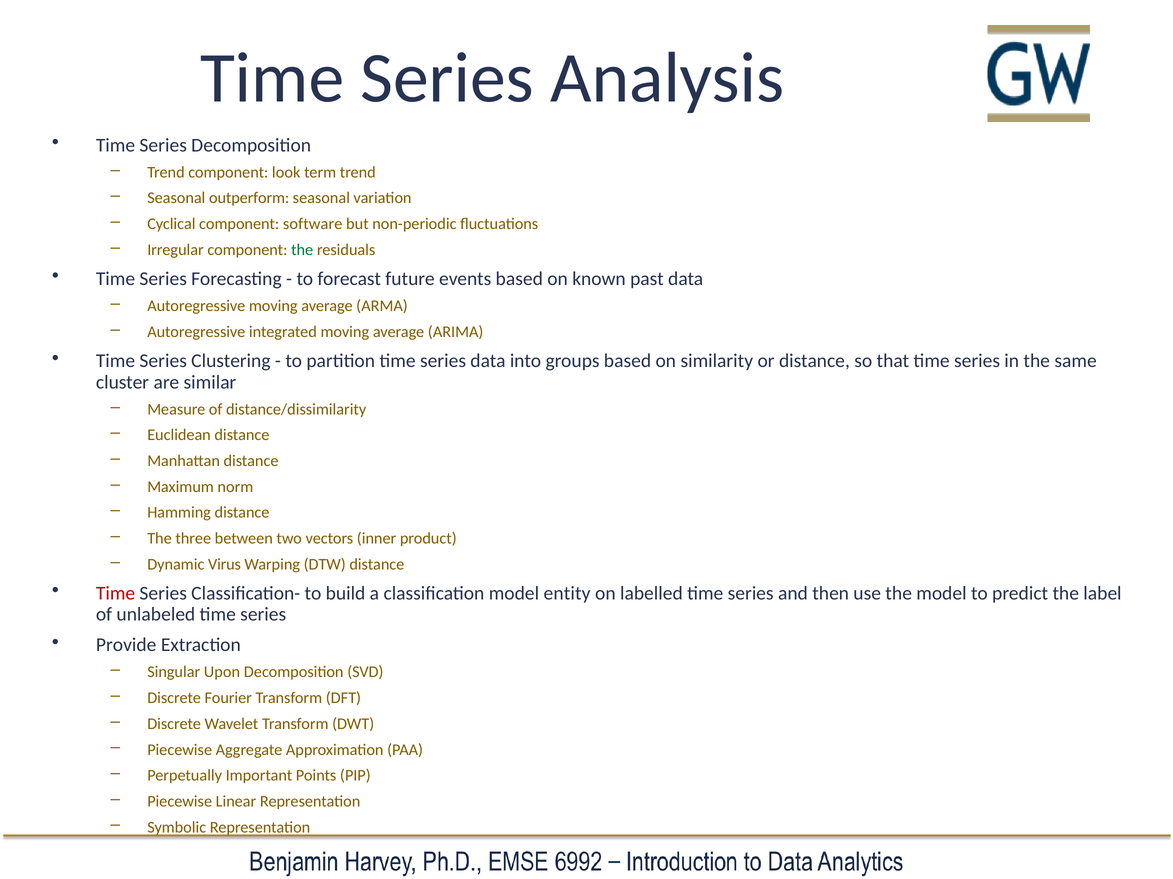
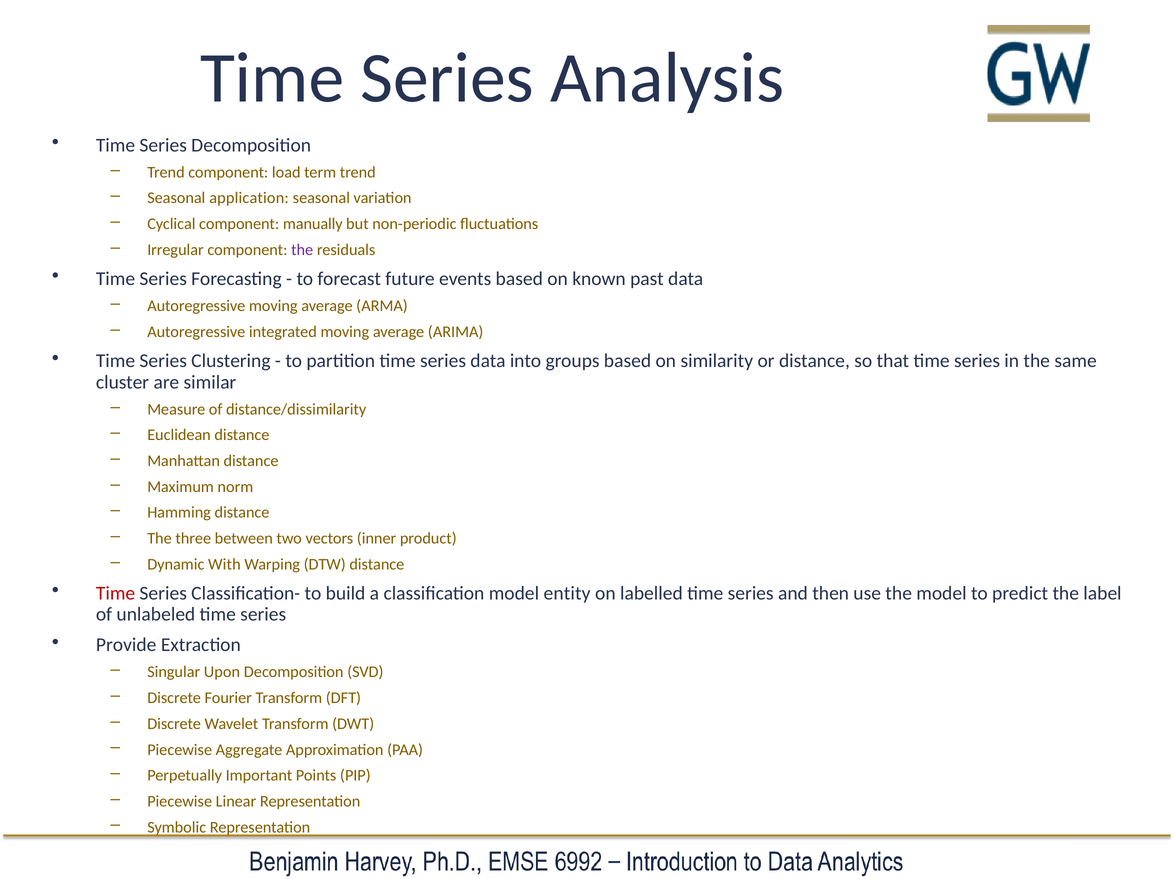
look: look -> load
outperform: outperform -> application
software: software -> manually
the at (302, 250) colour: green -> purple
Virus: Virus -> With
